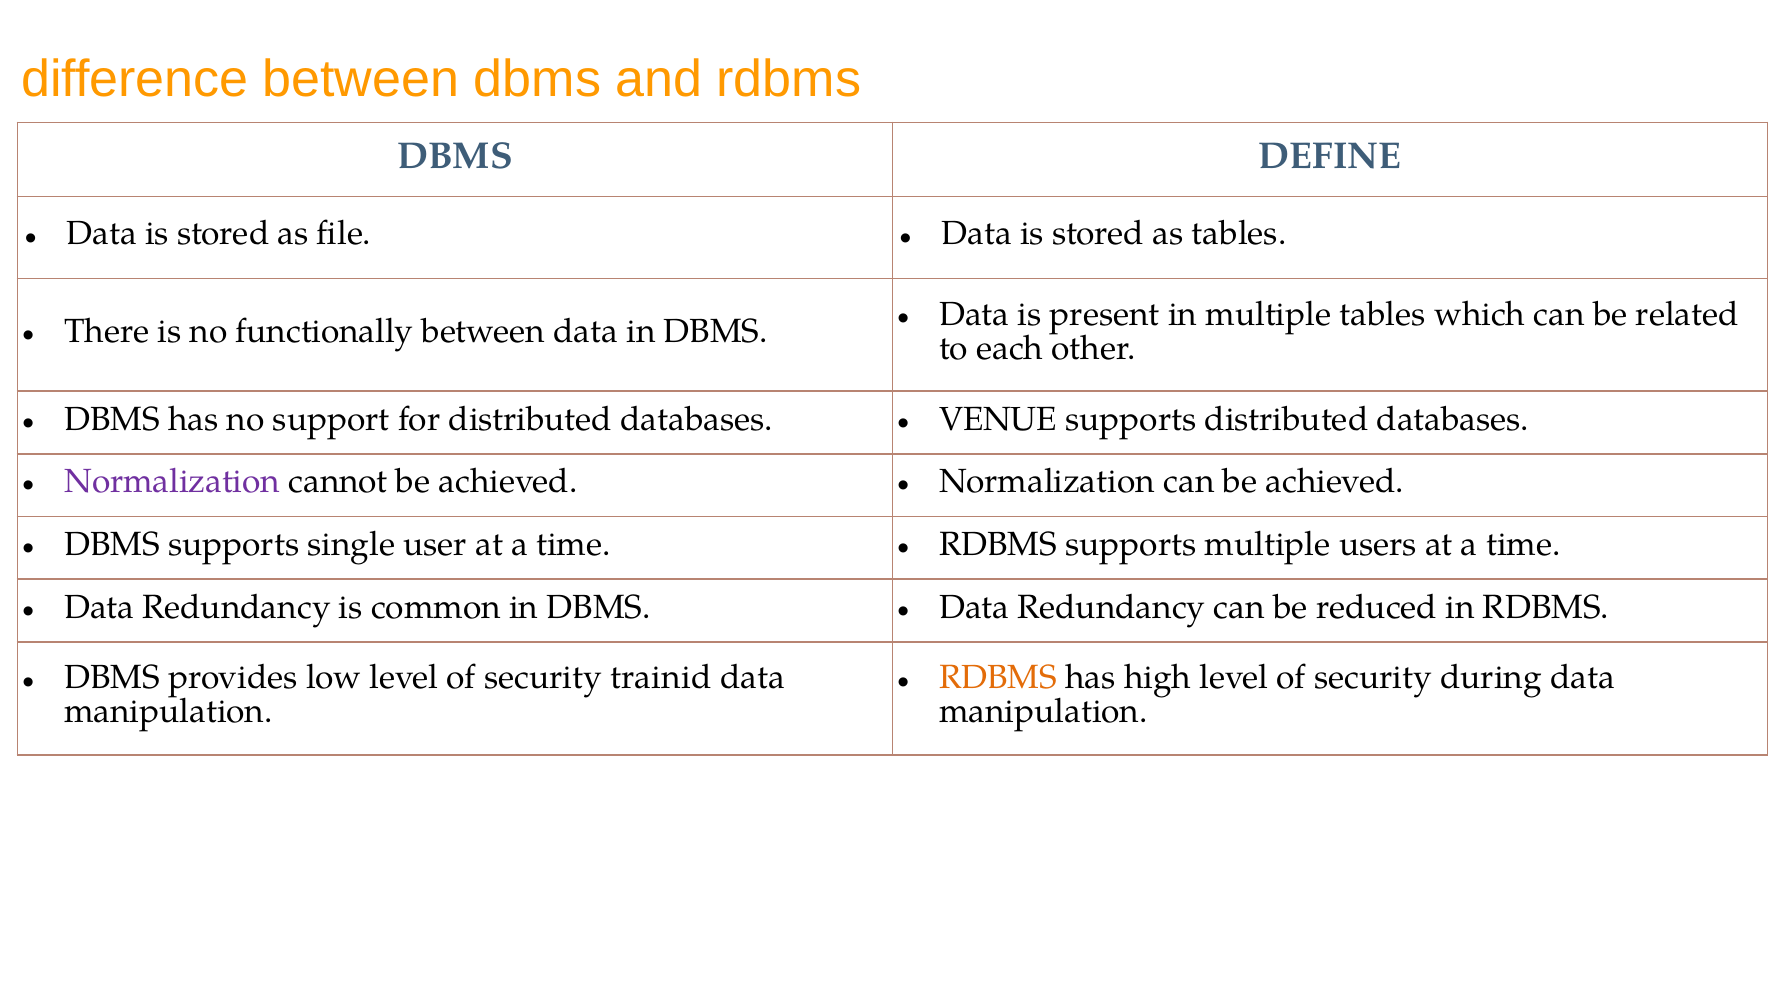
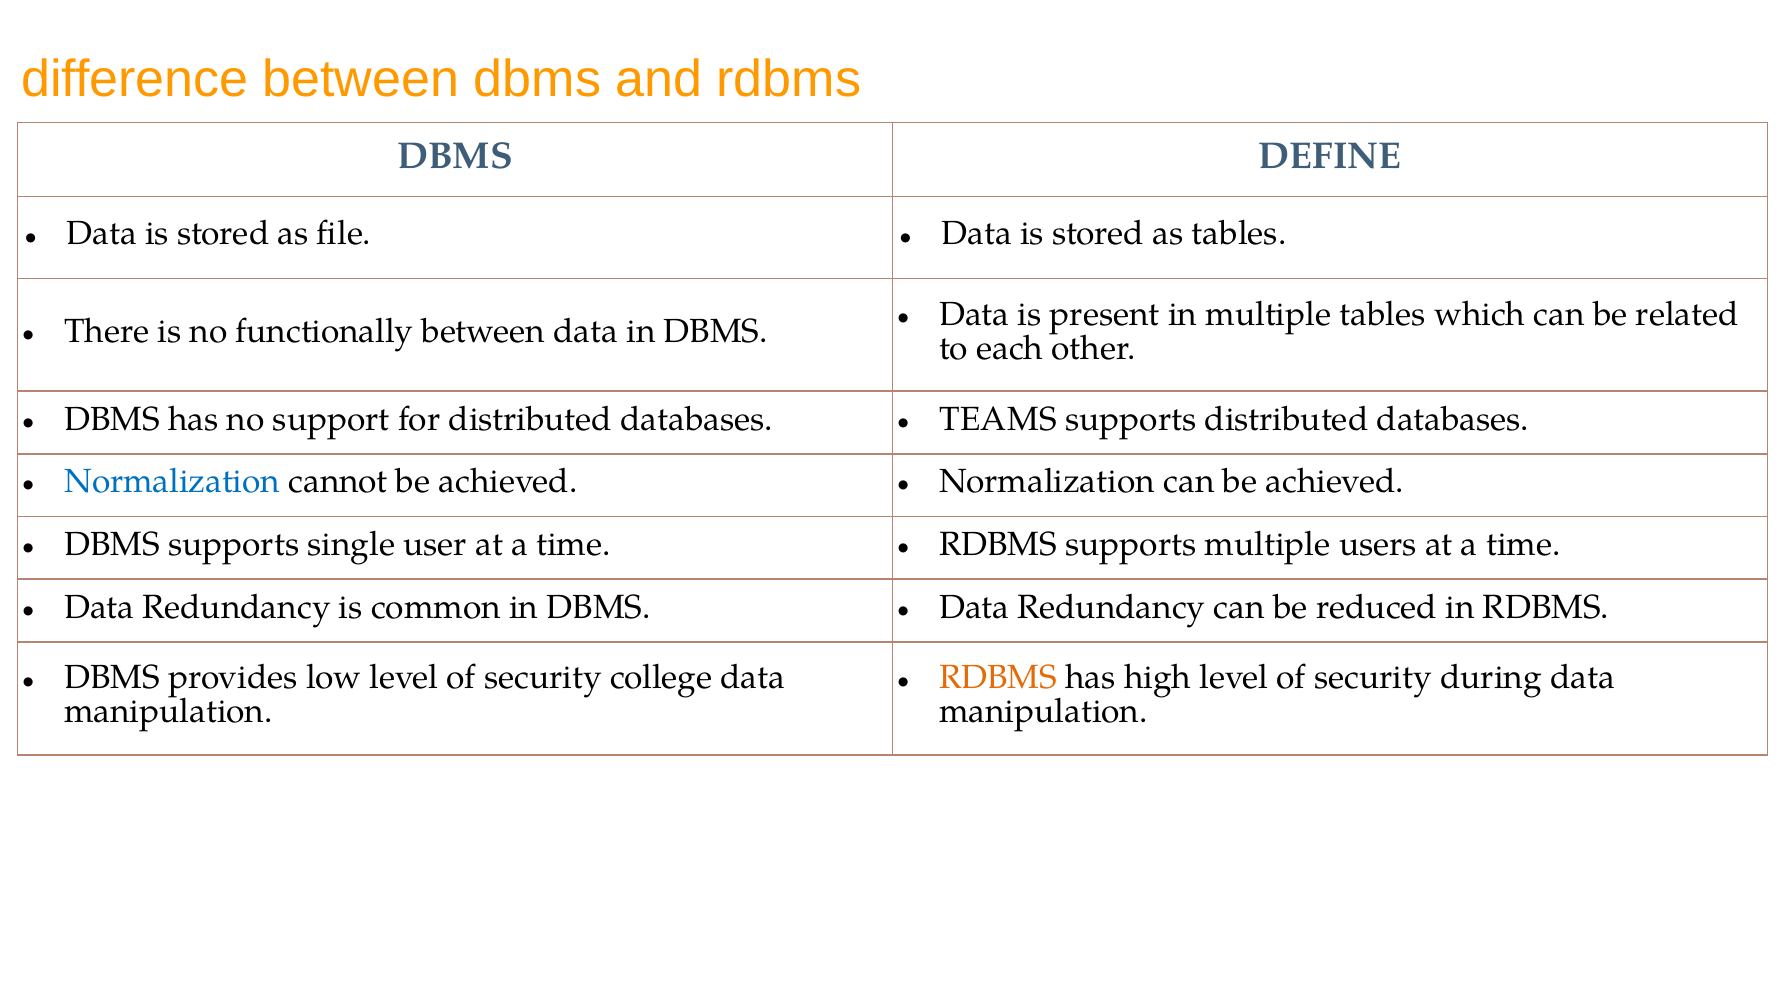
VENUE: VENUE -> TEAMS
Normalization at (172, 482) colour: purple -> blue
trainid: trainid -> college
